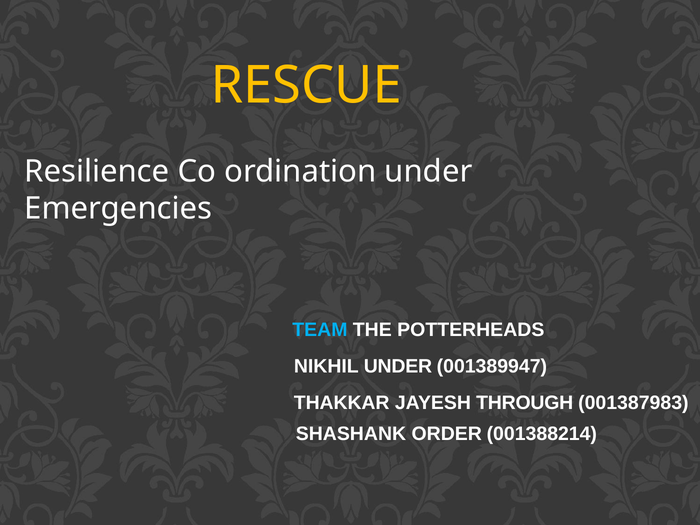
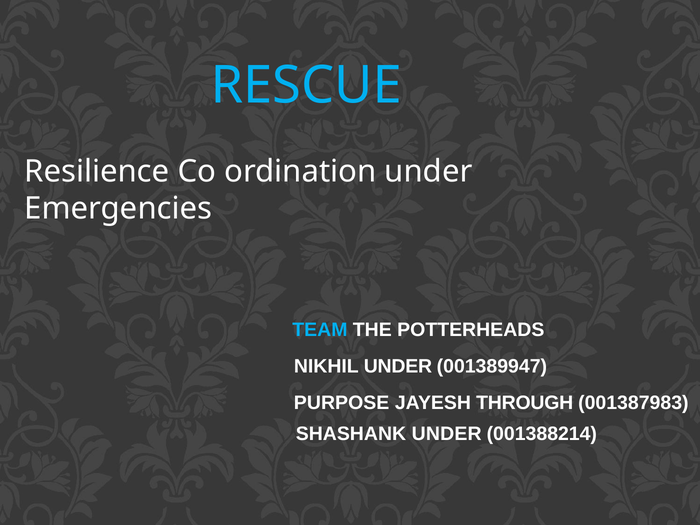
RESCUE colour: yellow -> light blue
THAKKAR: THAKKAR -> PURPOSE
SHASHANK ORDER: ORDER -> UNDER
